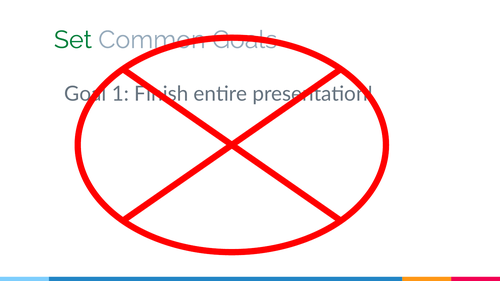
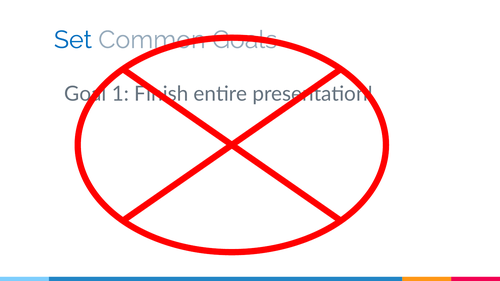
Set colour: green -> blue
